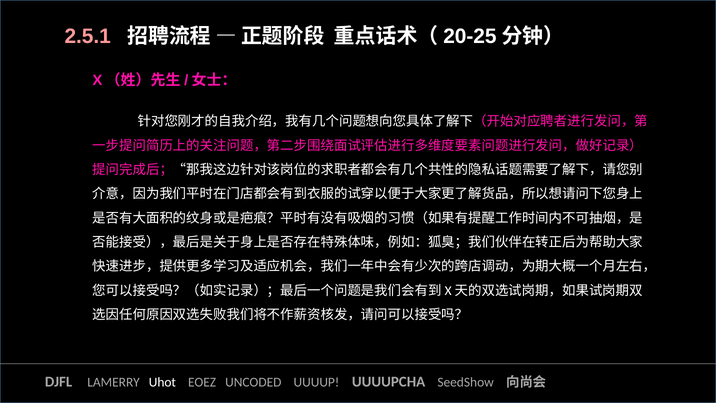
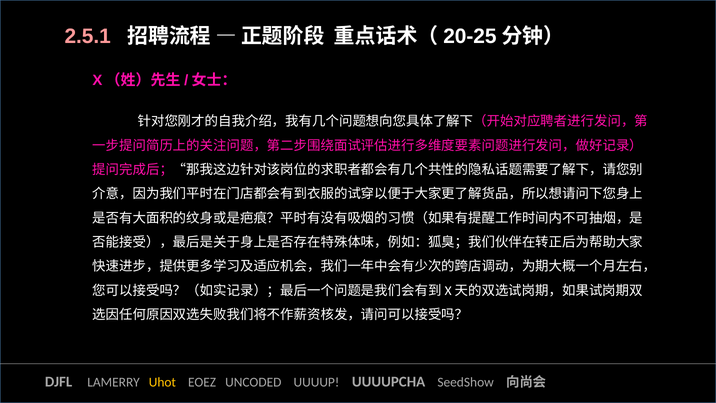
Uhot colour: white -> yellow
